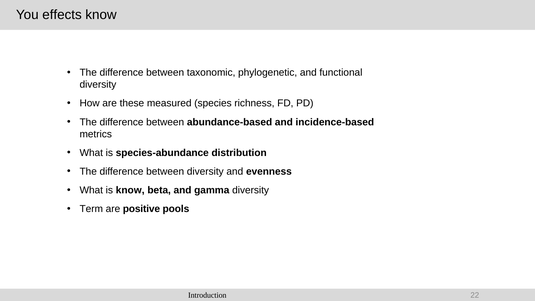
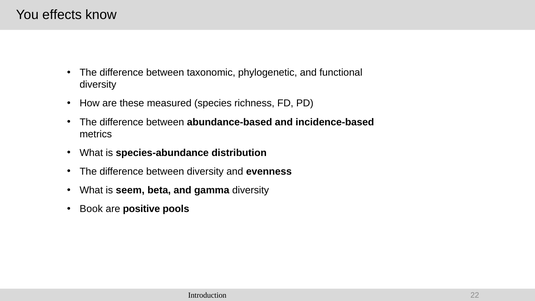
is know: know -> seem
Term: Term -> Book
